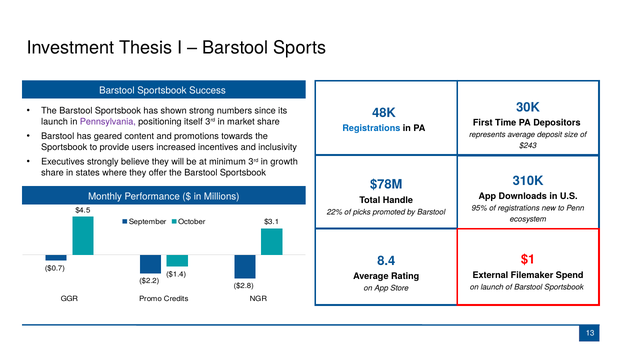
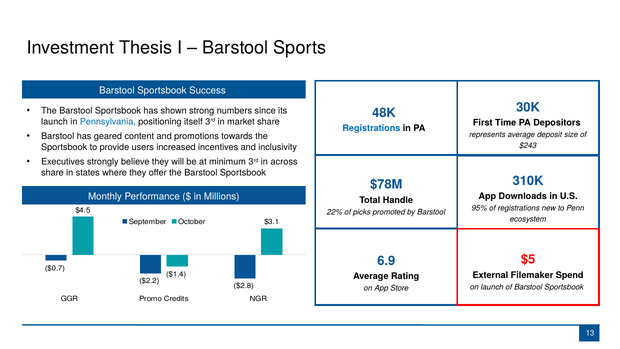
Pennsylvania colour: purple -> blue
growth: growth -> across
$1: $1 -> $5
8.4: 8.4 -> 6.9
